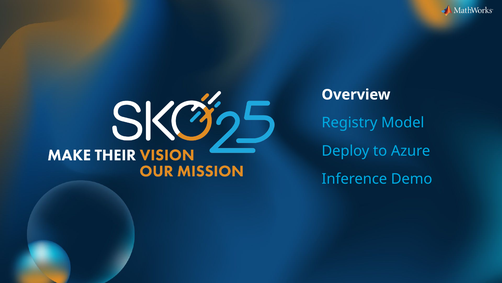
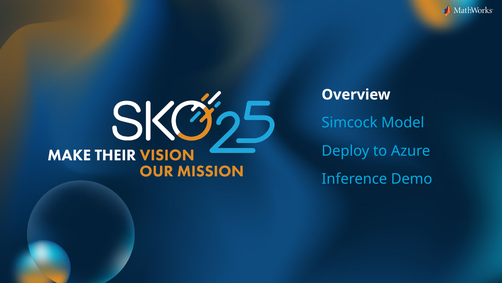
Registry: Registry -> Simcock
